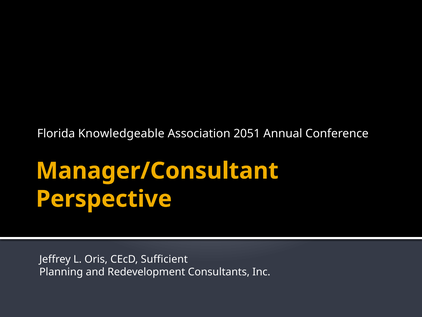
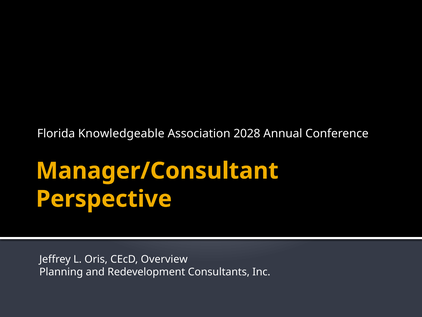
2051: 2051 -> 2028
Sufficient: Sufficient -> Overview
